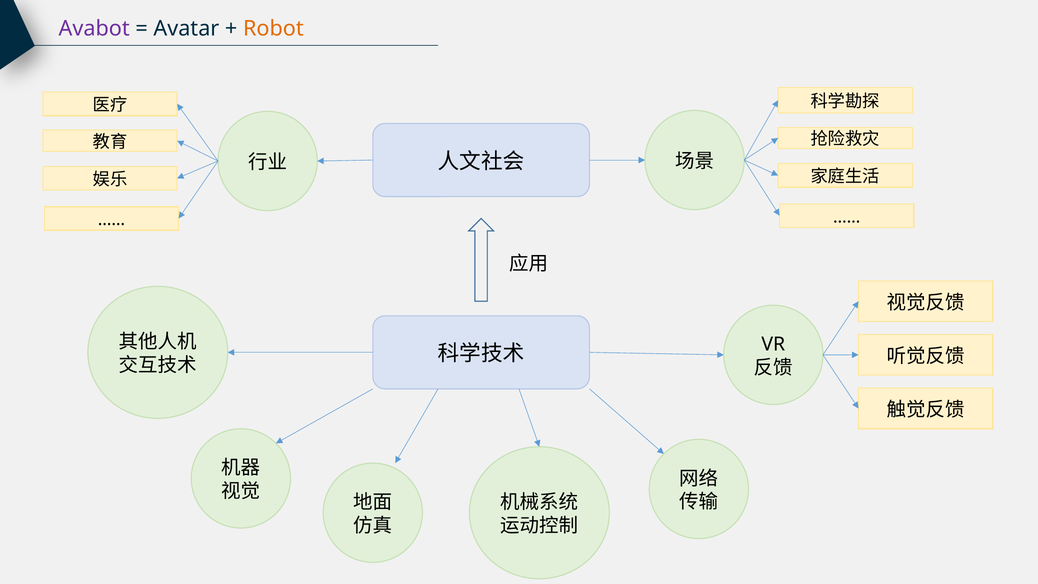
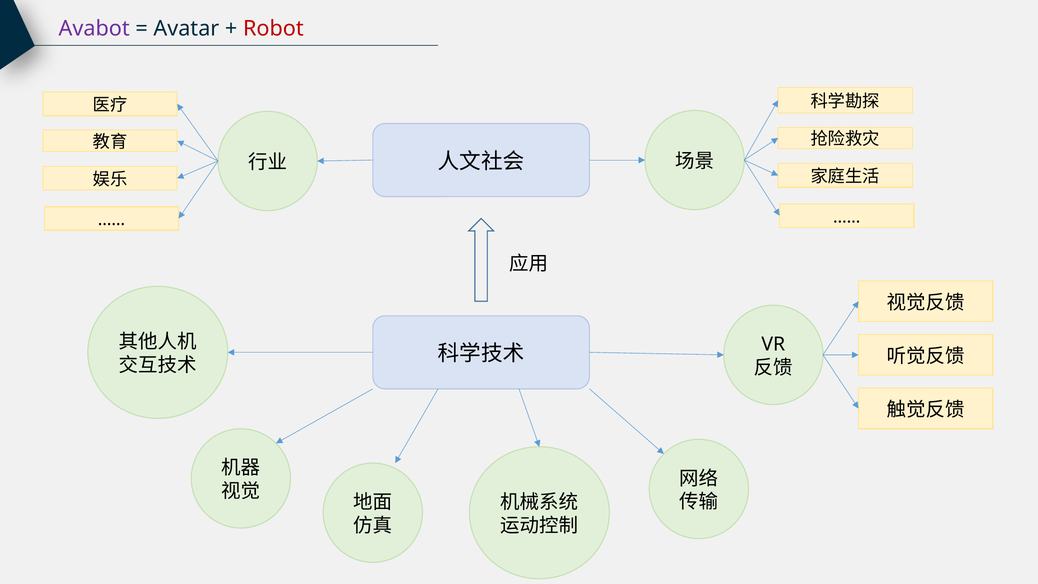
Robot colour: orange -> red
